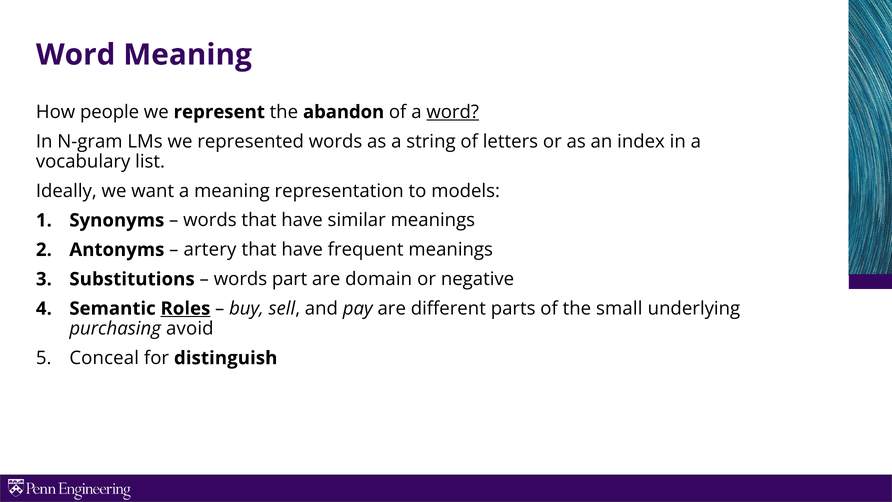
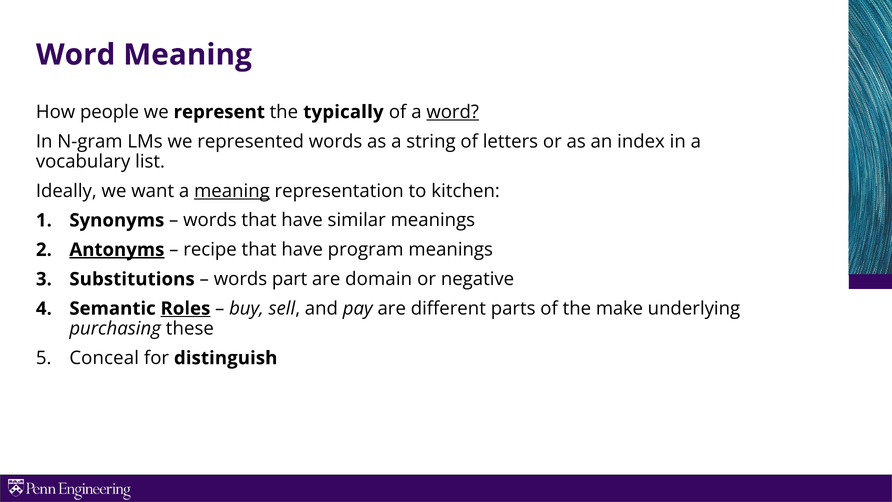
abandon: abandon -> typically
meaning at (232, 191) underline: none -> present
models: models -> kitchen
Antonyms underline: none -> present
artery: artery -> recipe
frequent: frequent -> program
small: small -> make
avoid: avoid -> these
